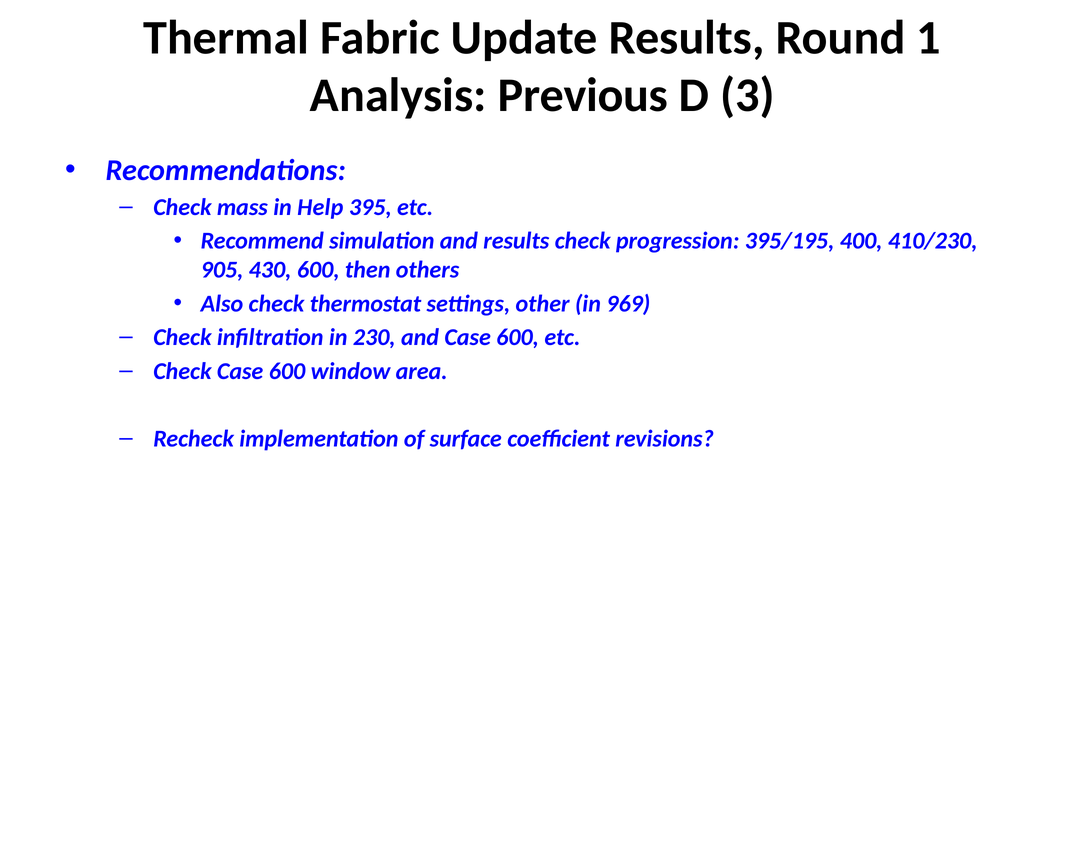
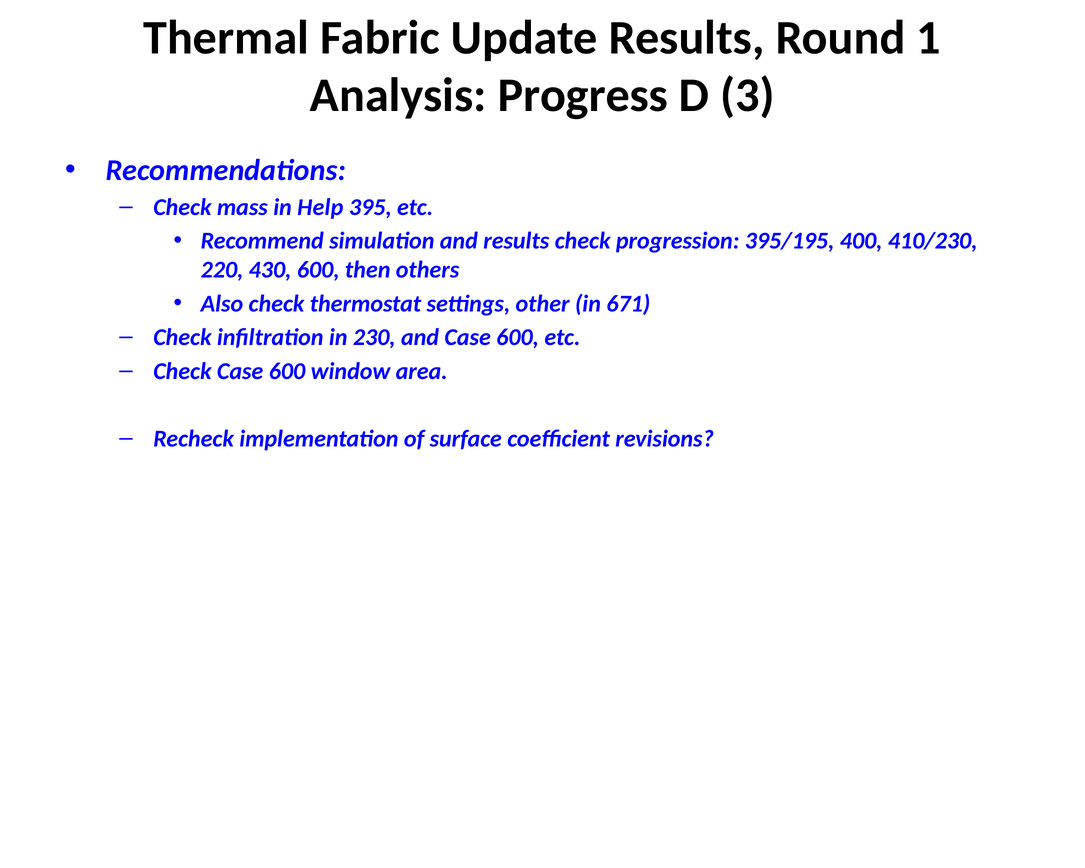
Previous: Previous -> Progress
905: 905 -> 220
969: 969 -> 671
